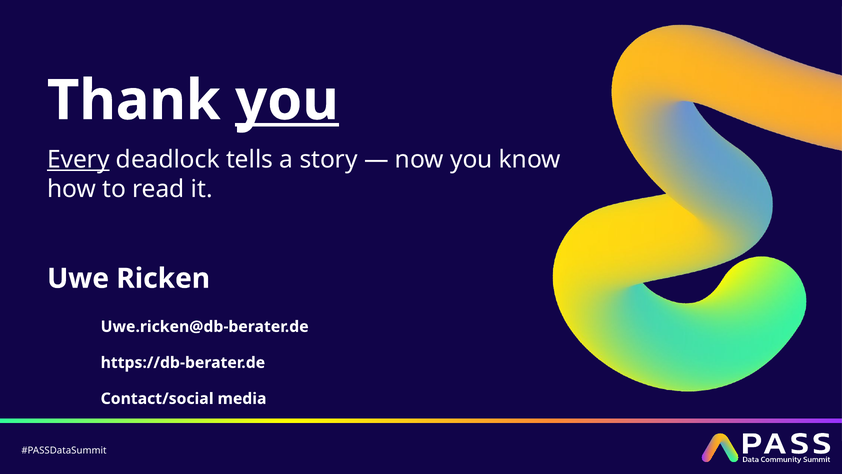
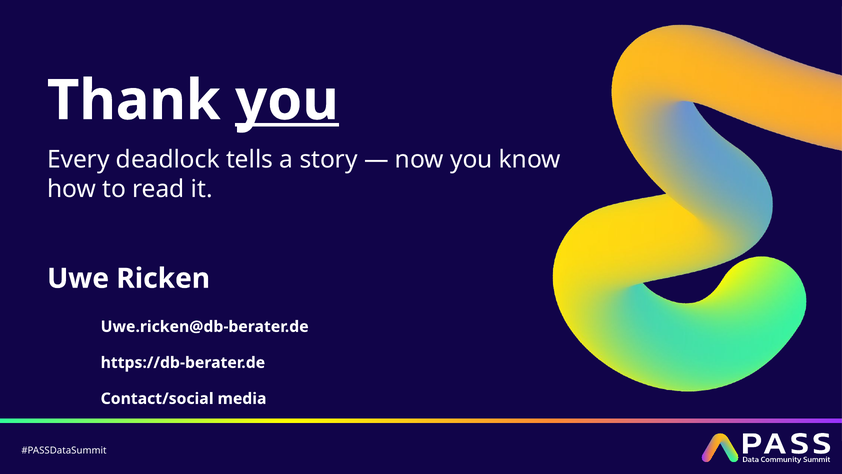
Every underline: present -> none
